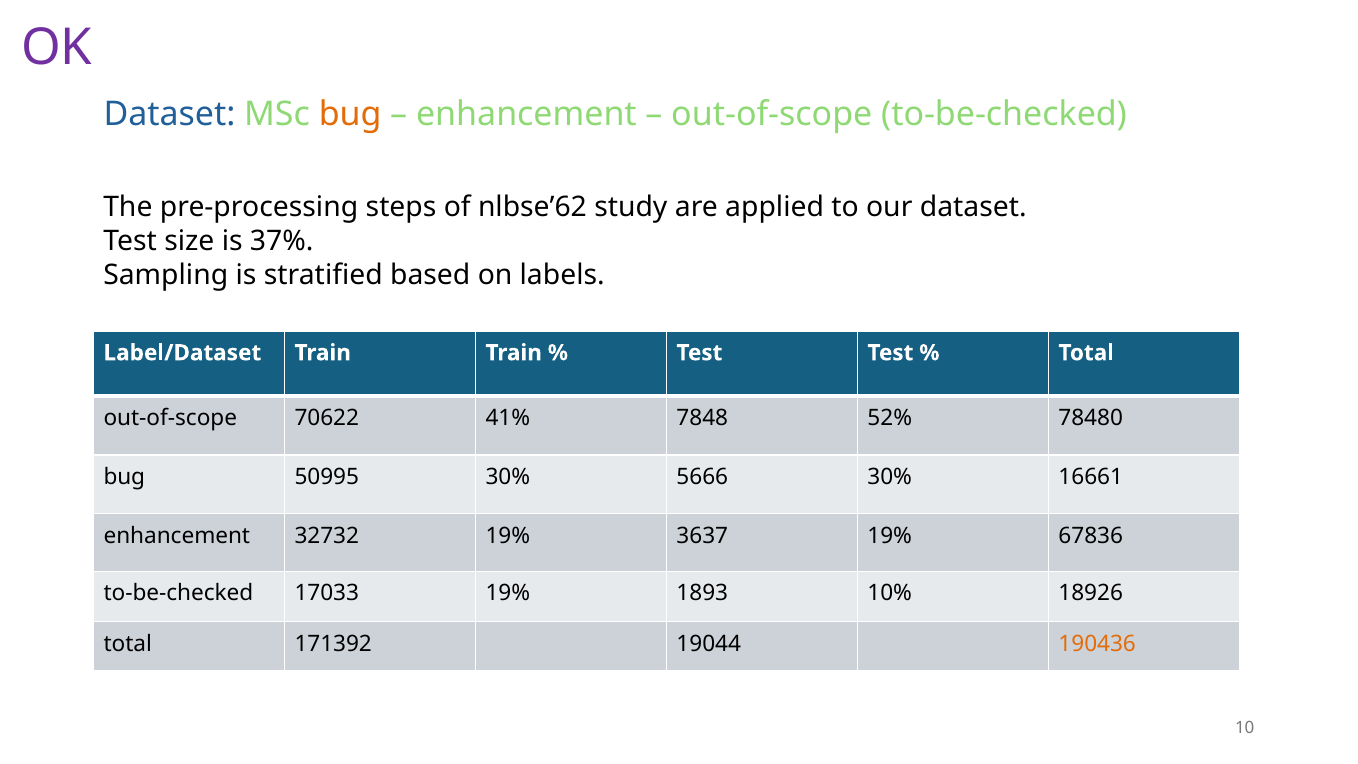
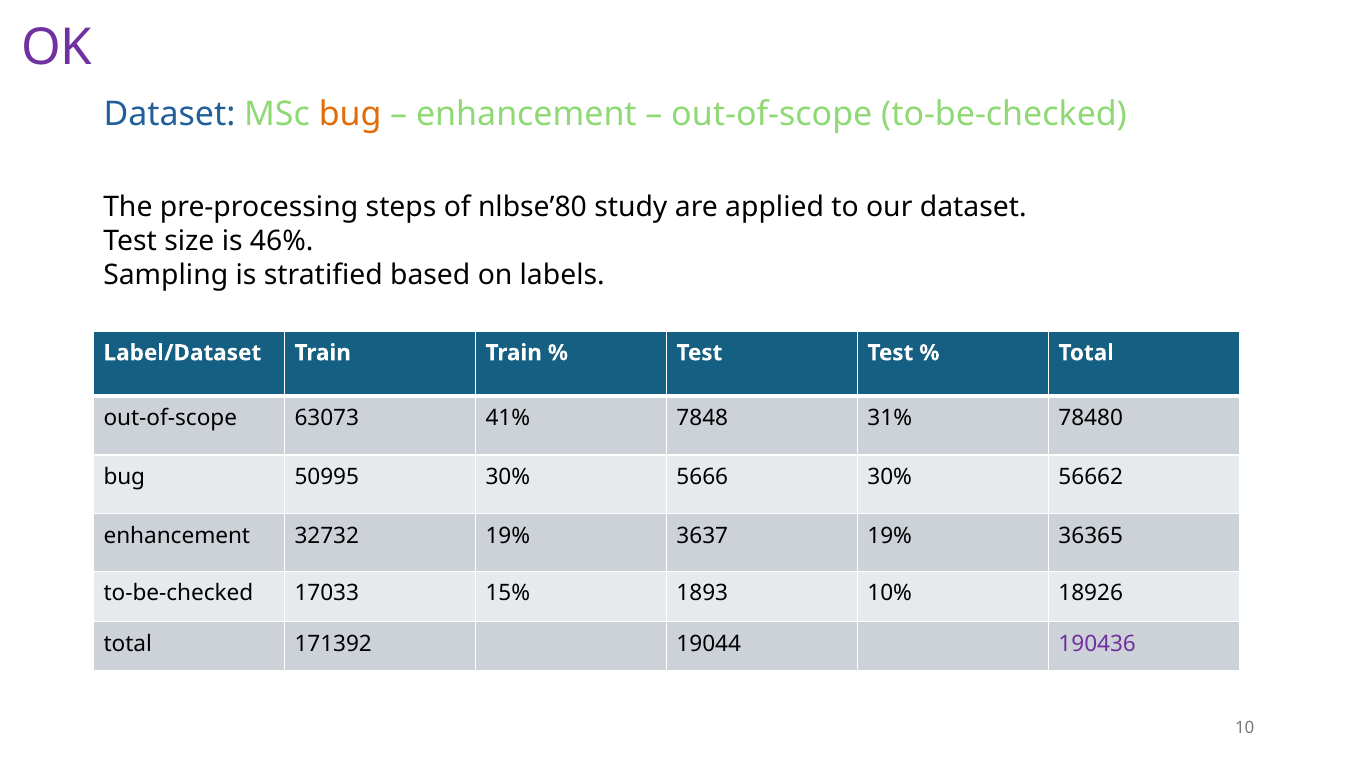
nlbse’62: nlbse’62 -> nlbse’80
37%: 37% -> 46%
70622: 70622 -> 63073
52%: 52% -> 31%
16661: 16661 -> 56662
67836: 67836 -> 36365
17033 19%: 19% -> 15%
190436 colour: orange -> purple
